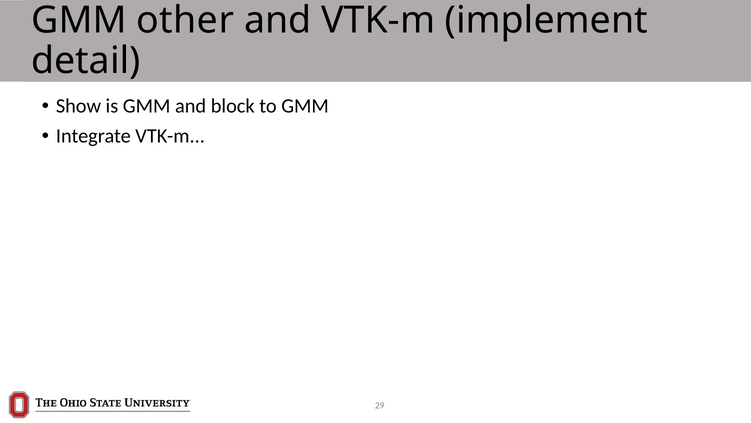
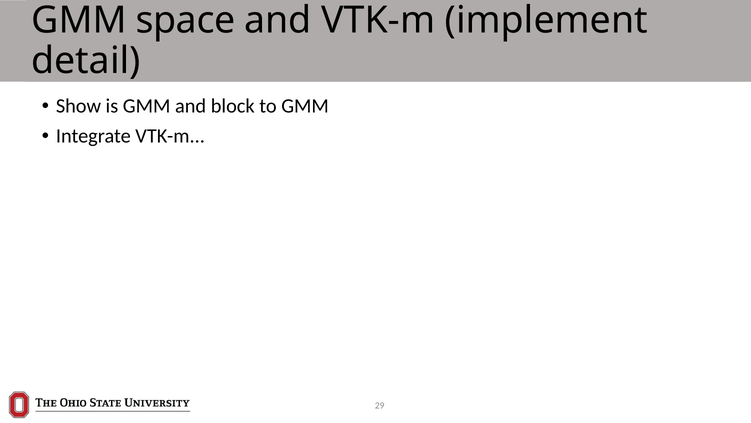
other: other -> space
